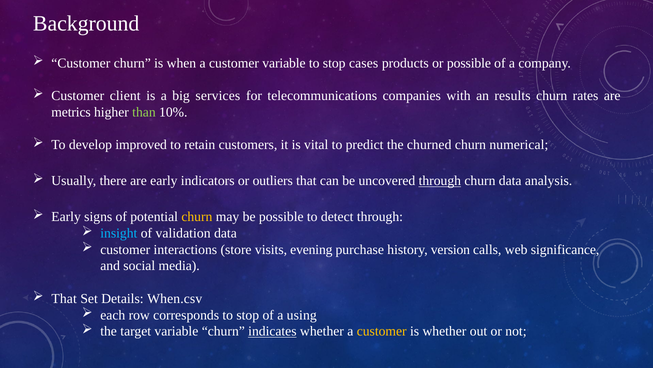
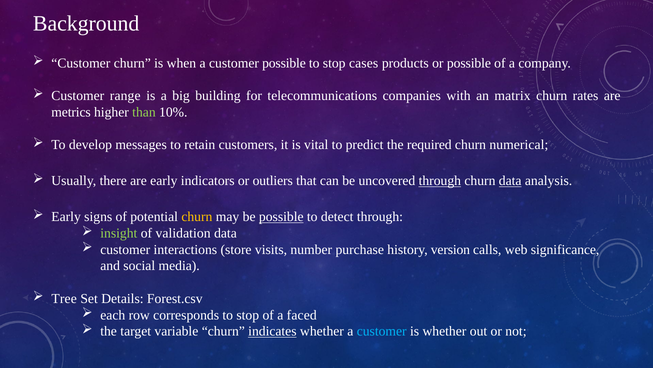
customer variable: variable -> possible
client: client -> range
services: services -> building
results: results -> matrix
improved: improved -> messages
churned: churned -> required
data at (510, 181) underline: none -> present
possible at (281, 216) underline: none -> present
insight colour: light blue -> light green
evening: evening -> number
That at (64, 298): That -> Tree
When.csv: When.csv -> Forest.csv
using: using -> faced
customer at (382, 331) colour: yellow -> light blue
